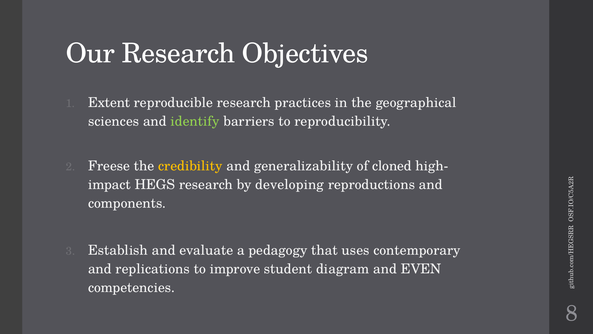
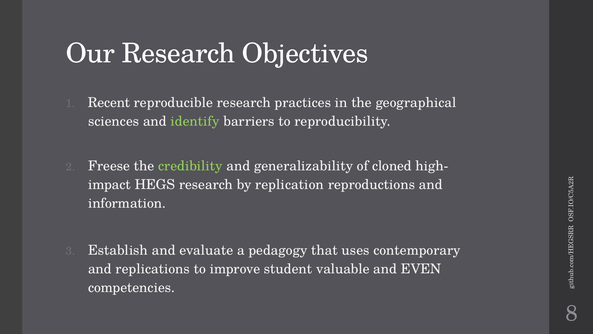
Extent: Extent -> Recent
credibility colour: yellow -> light green
developing: developing -> replication
components: components -> information
diagram: diagram -> valuable
